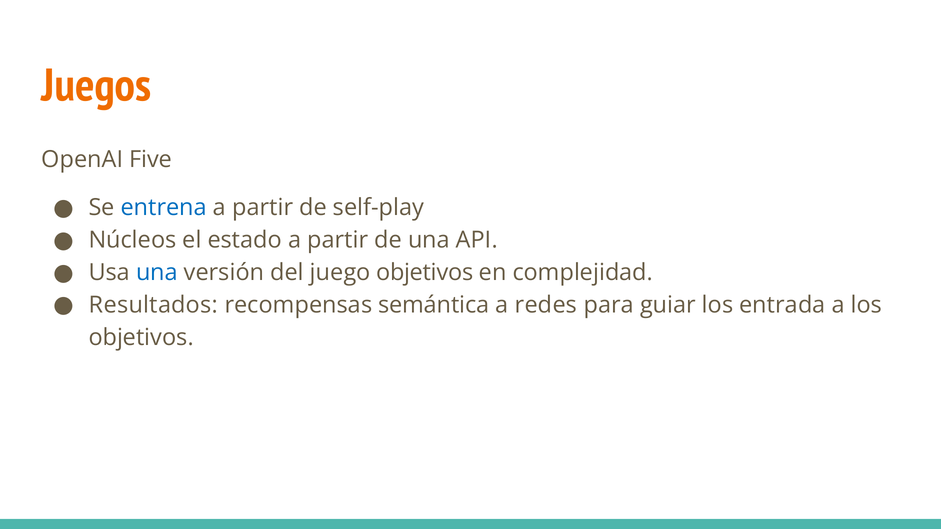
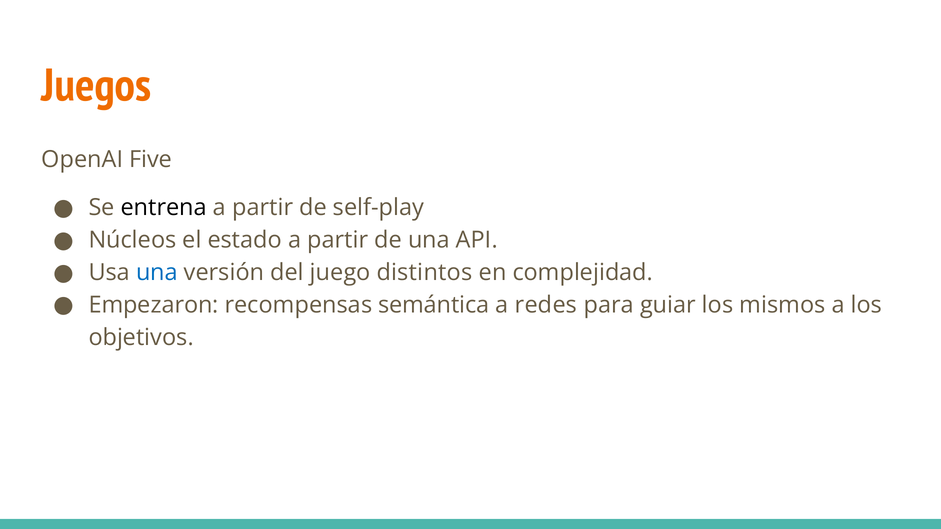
entrena colour: blue -> black
juego objetivos: objetivos -> distintos
Resultados: Resultados -> Empezaron
entrada: entrada -> mismos
